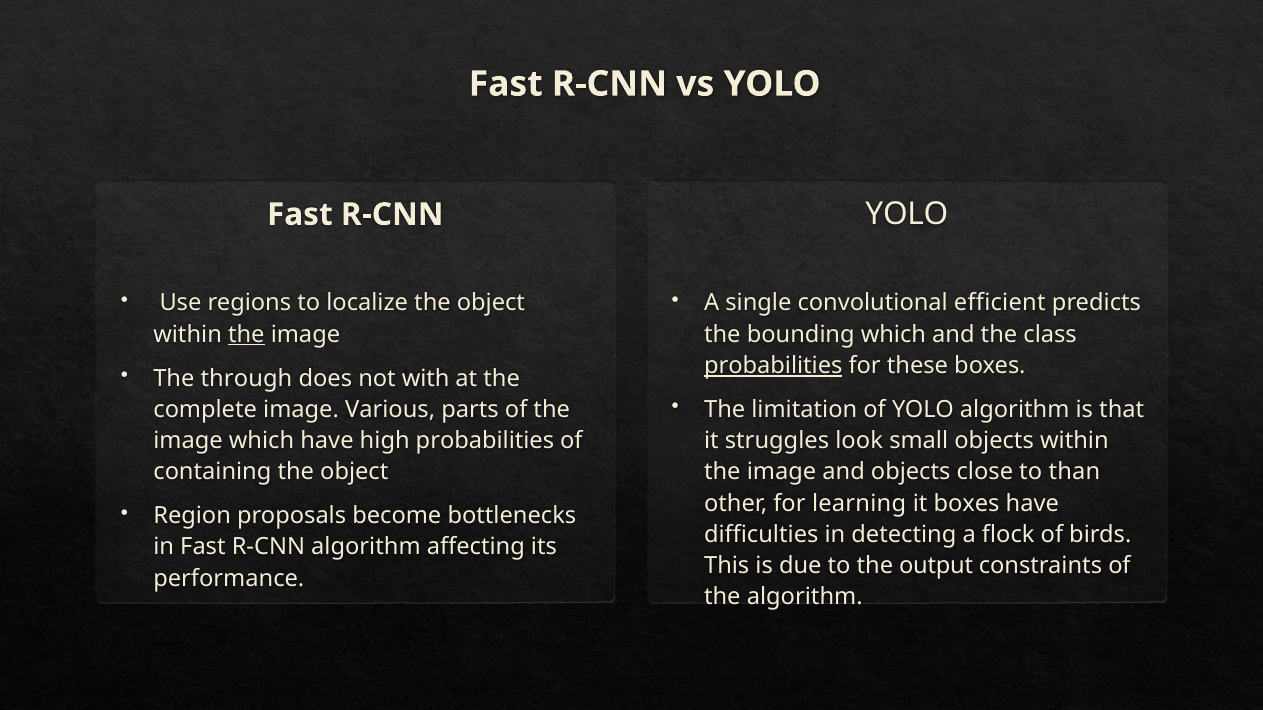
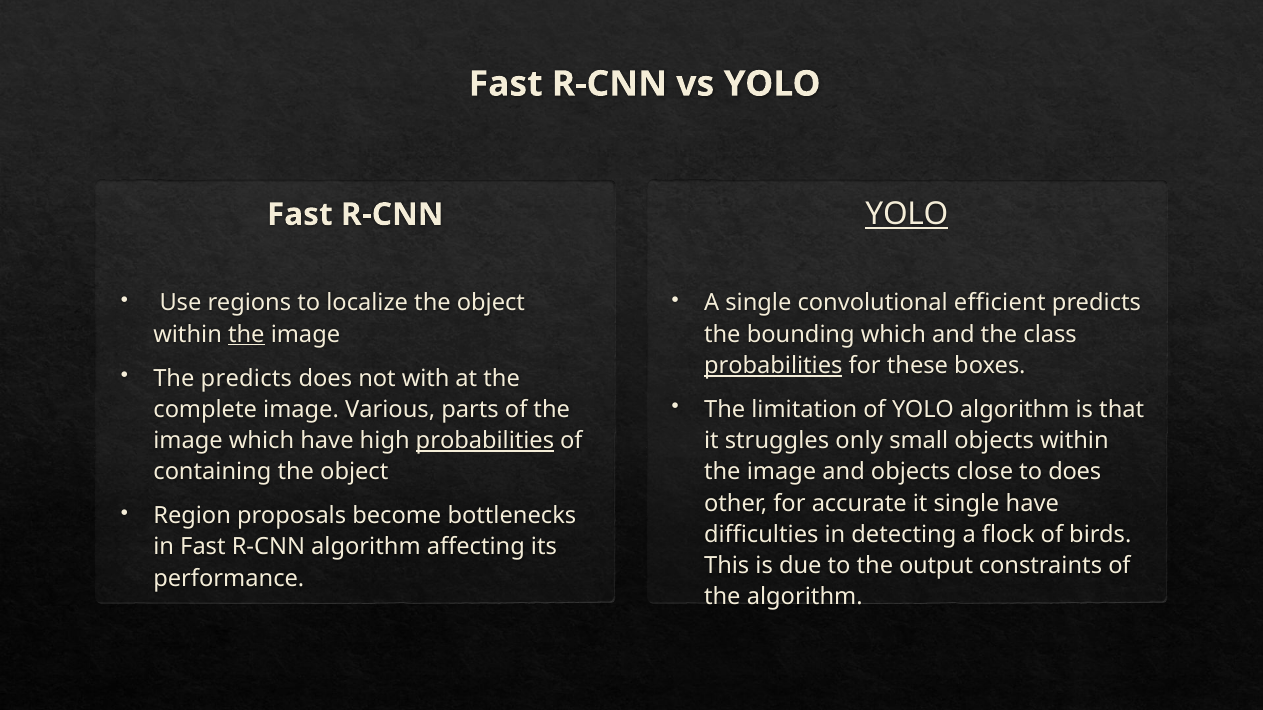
YOLO at (907, 215) underline: none -> present
The through: through -> predicts
probabilities at (485, 441) underline: none -> present
look: look -> only
to than: than -> does
learning: learning -> accurate
it boxes: boxes -> single
